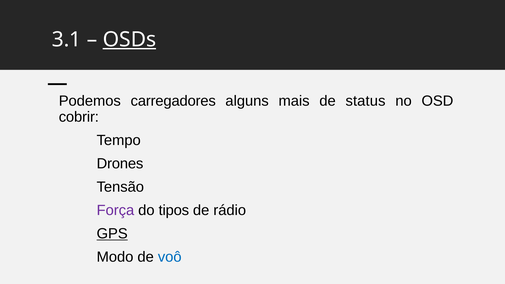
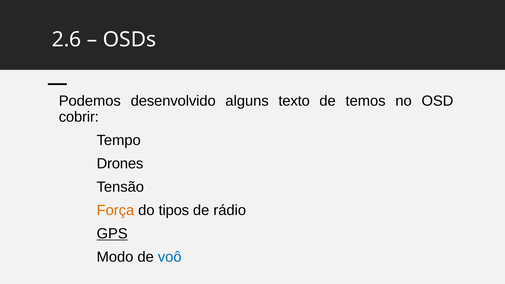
3.1: 3.1 -> 2.6
OSDs underline: present -> none
carregadores: carregadores -> desenvolvido
mais: mais -> texto
status: status -> temos
Força colour: purple -> orange
